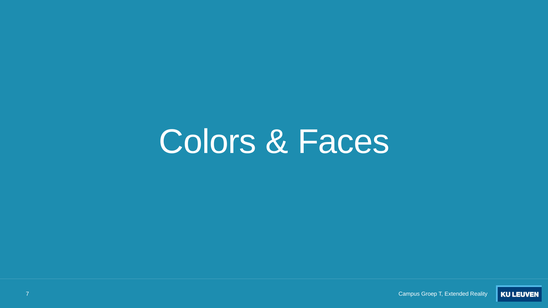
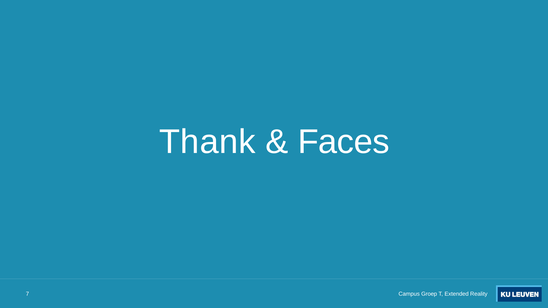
Colors: Colors -> Thank
